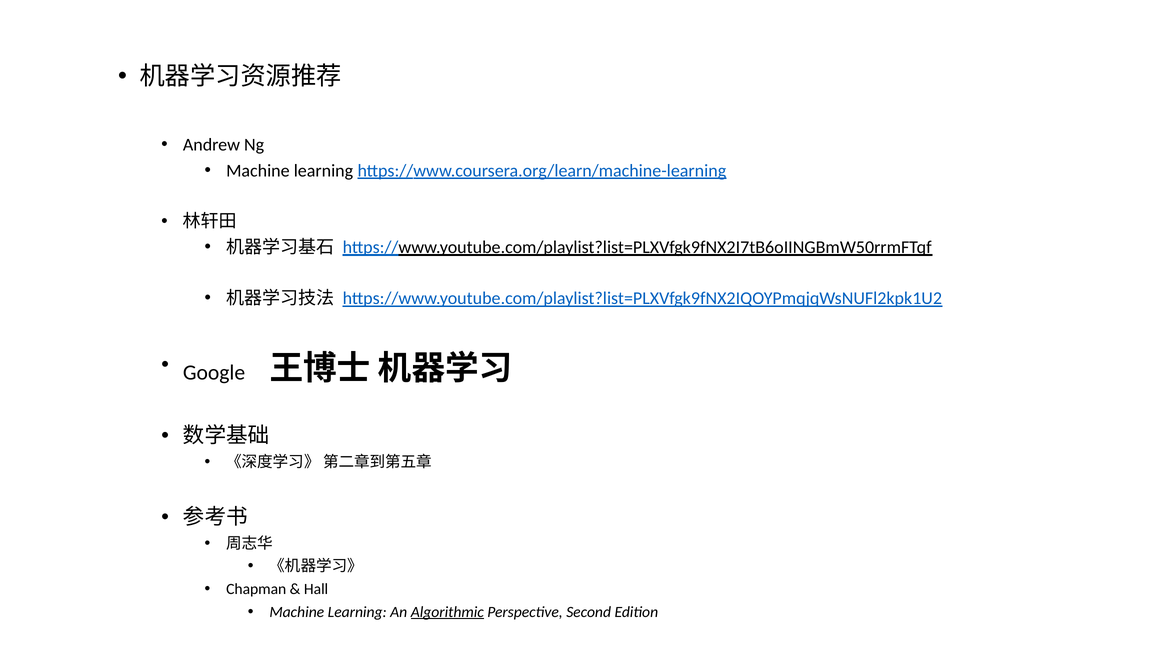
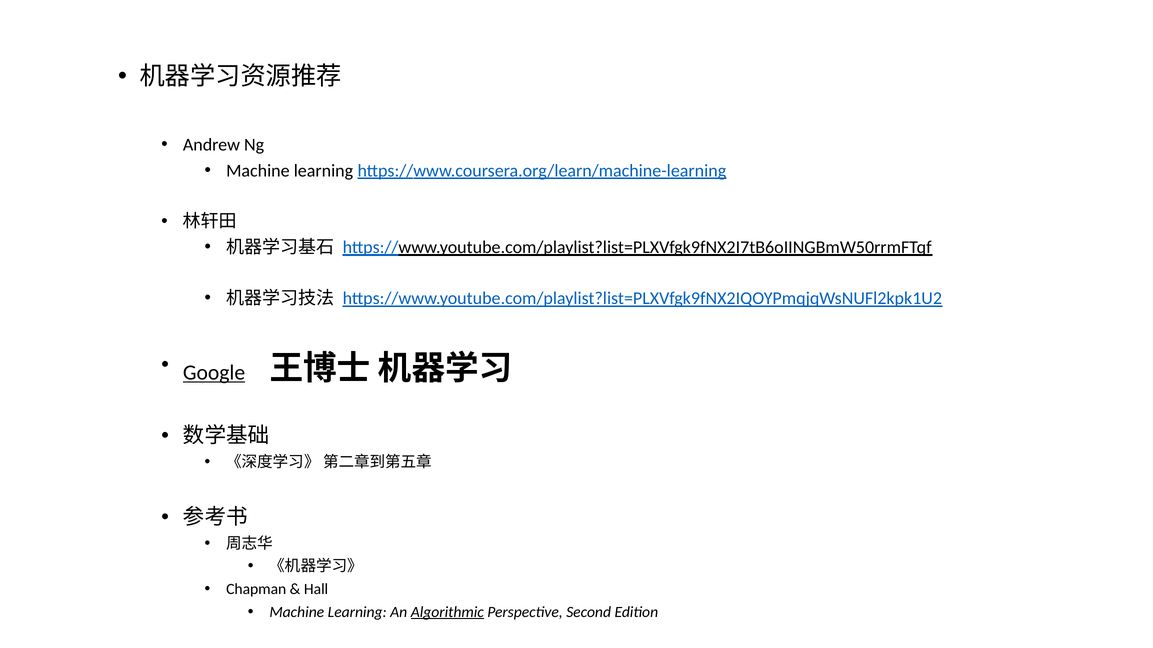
Google underline: none -> present
